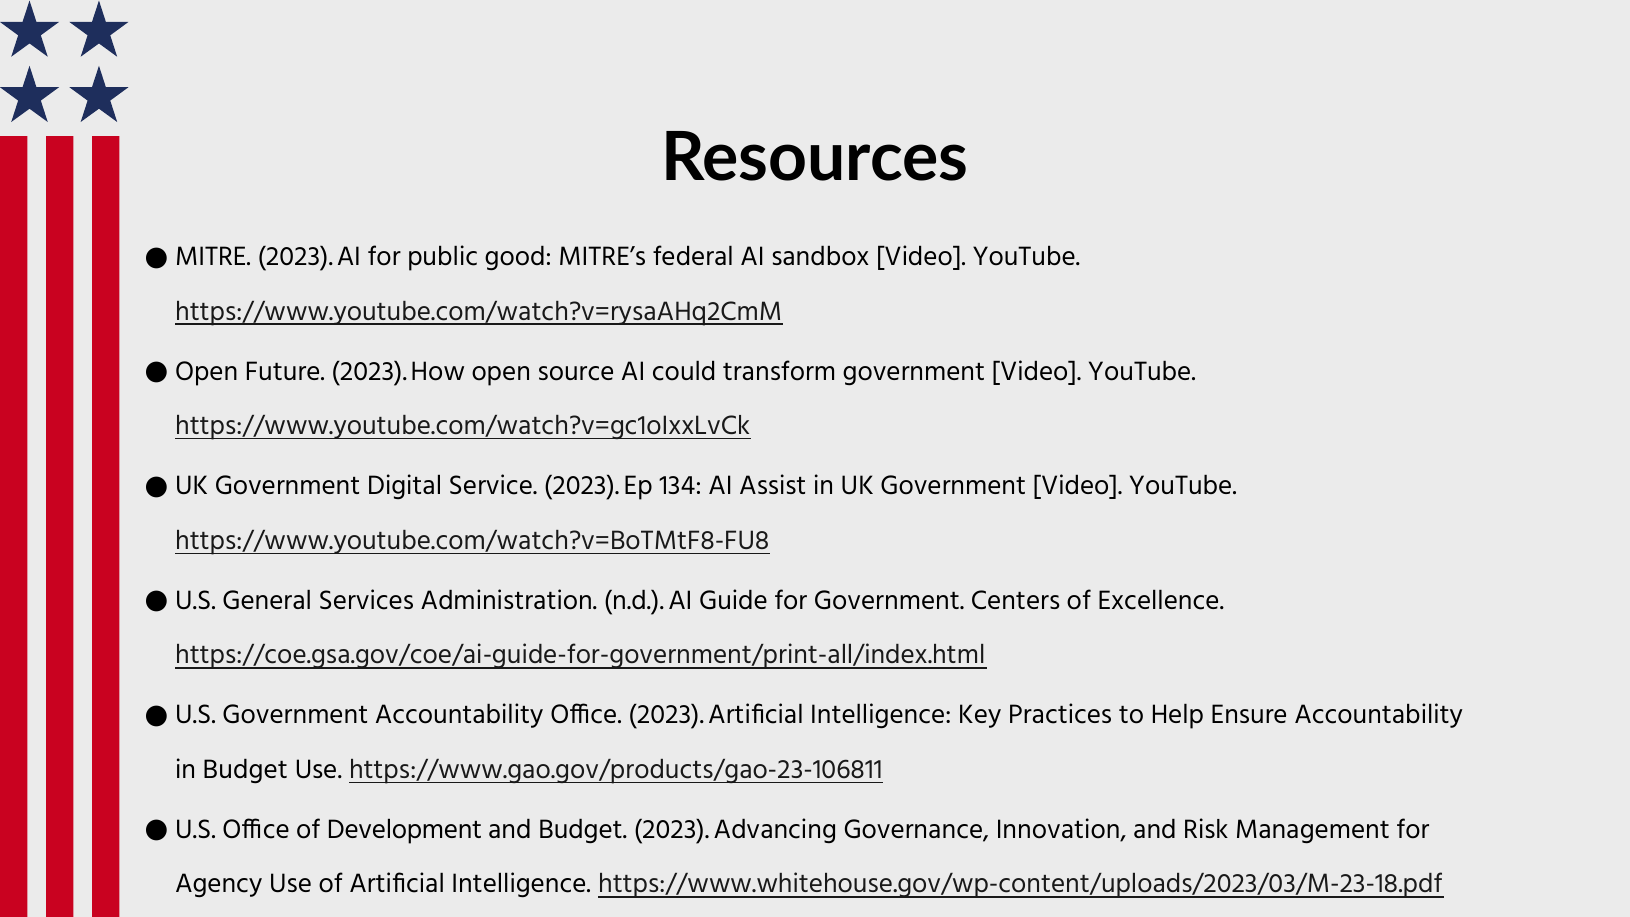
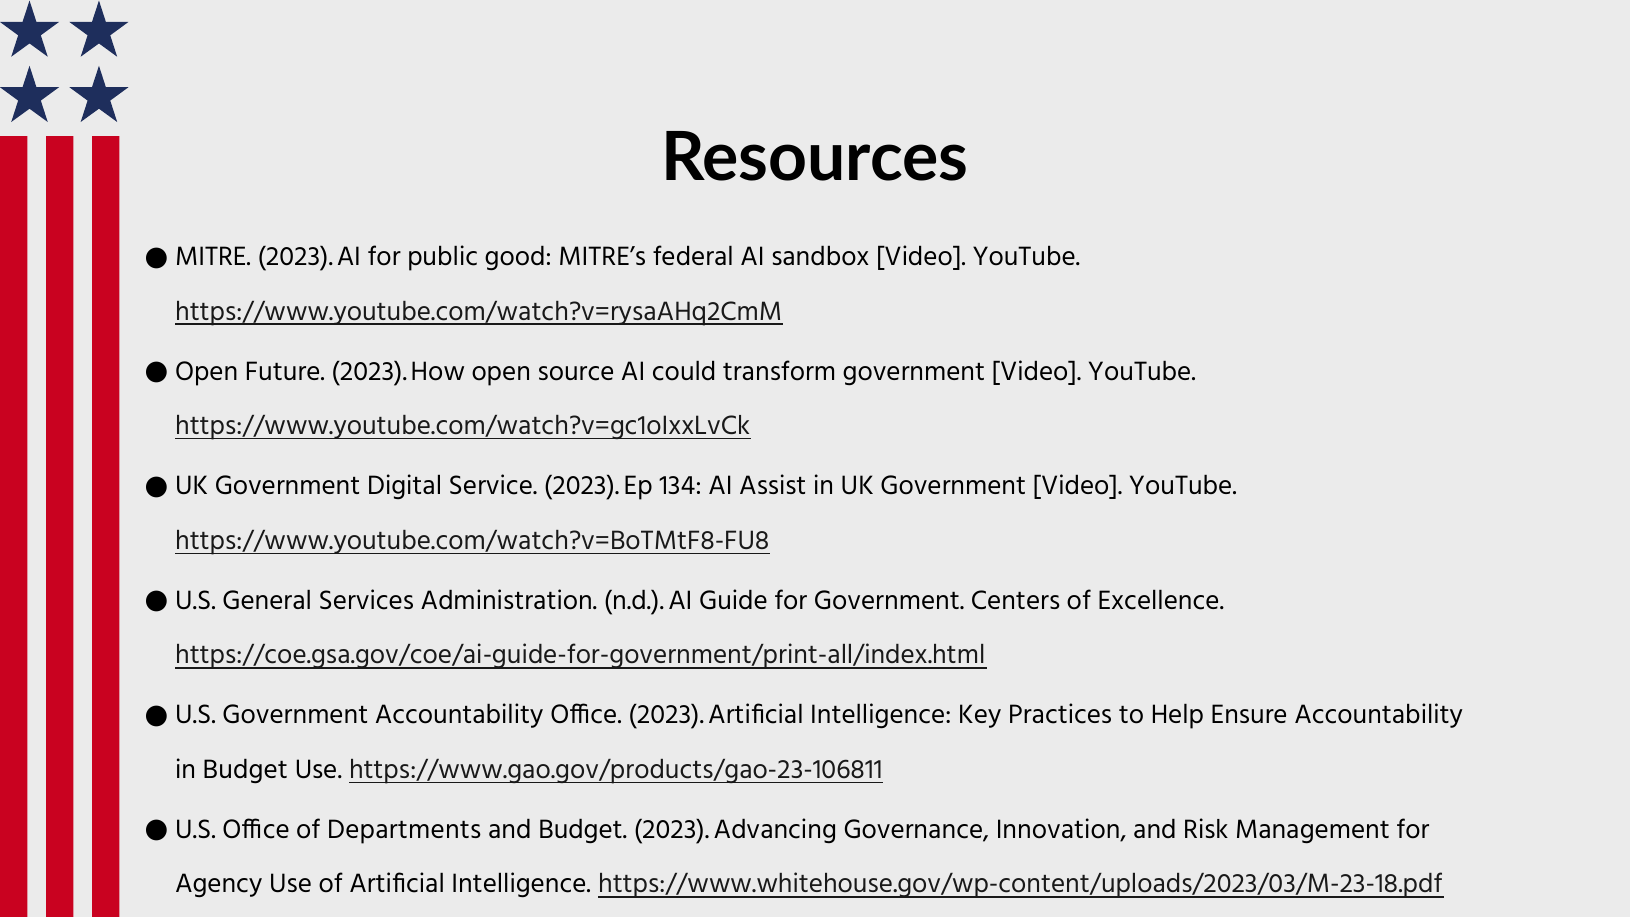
Development: Development -> Departments
